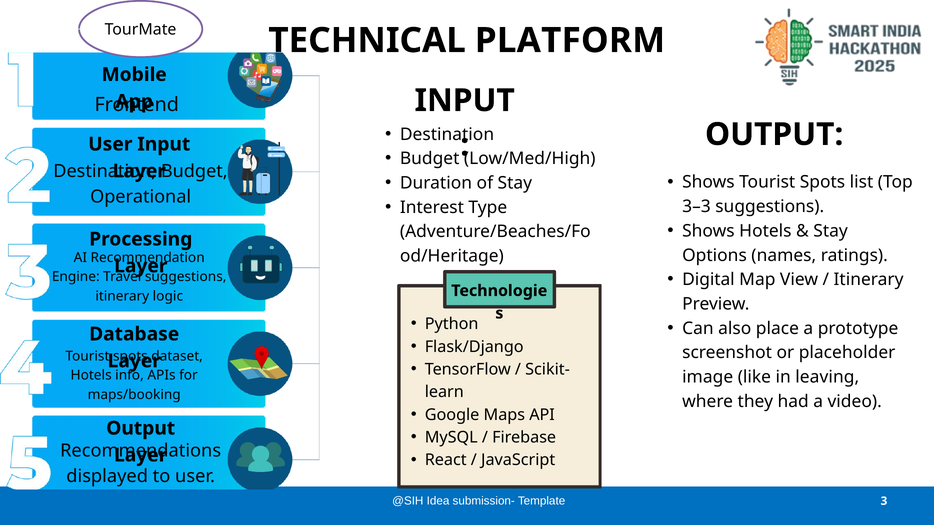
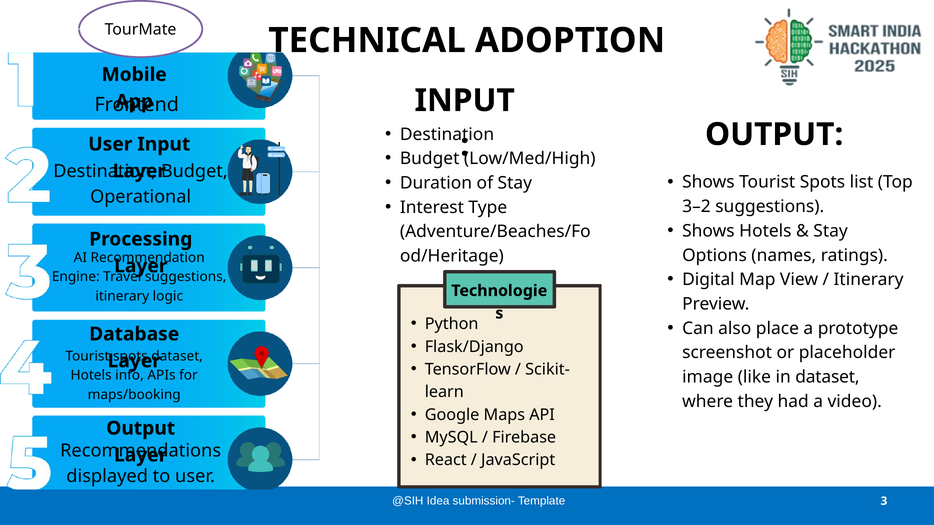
PLATFORM: PLATFORM -> ADOPTION
3–3: 3–3 -> 3–2
in leaving: leaving -> dataset
